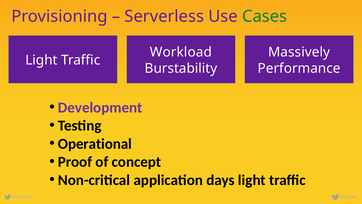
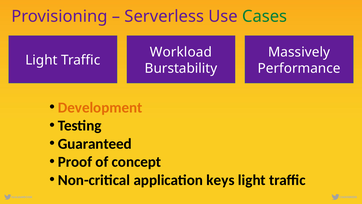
Development colour: purple -> orange
Operational: Operational -> Guaranteed
days: days -> keys
